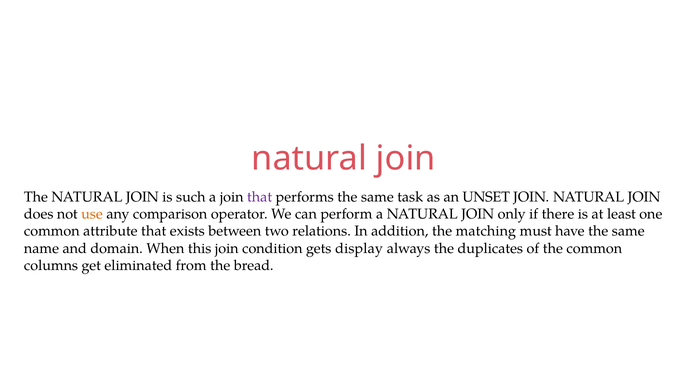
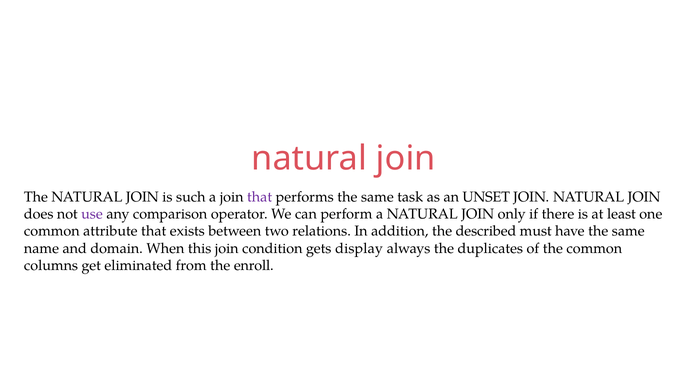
use colour: orange -> purple
matching: matching -> described
bread: bread -> enroll
